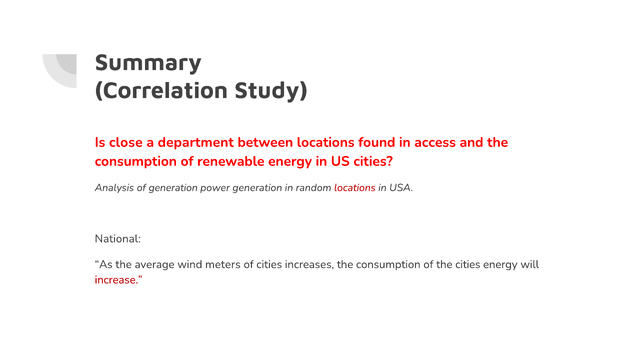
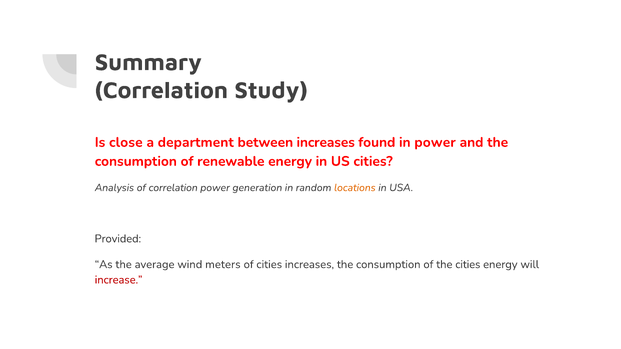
between locations: locations -> increases
in access: access -> power
of generation: generation -> correlation
locations at (355, 188) colour: red -> orange
National: National -> Provided
